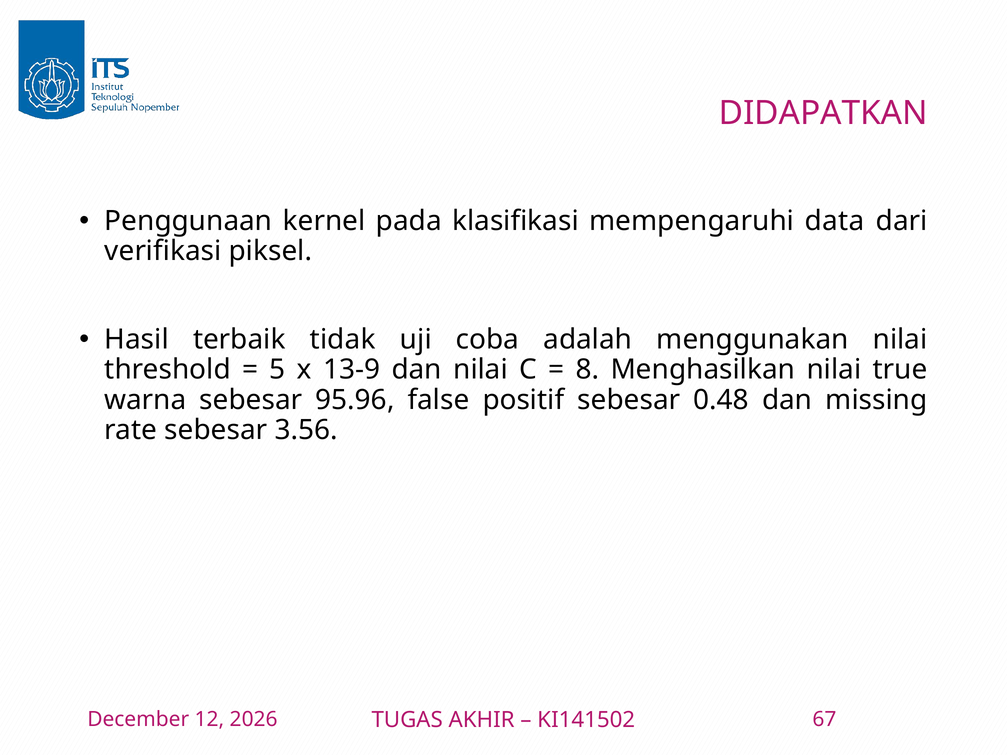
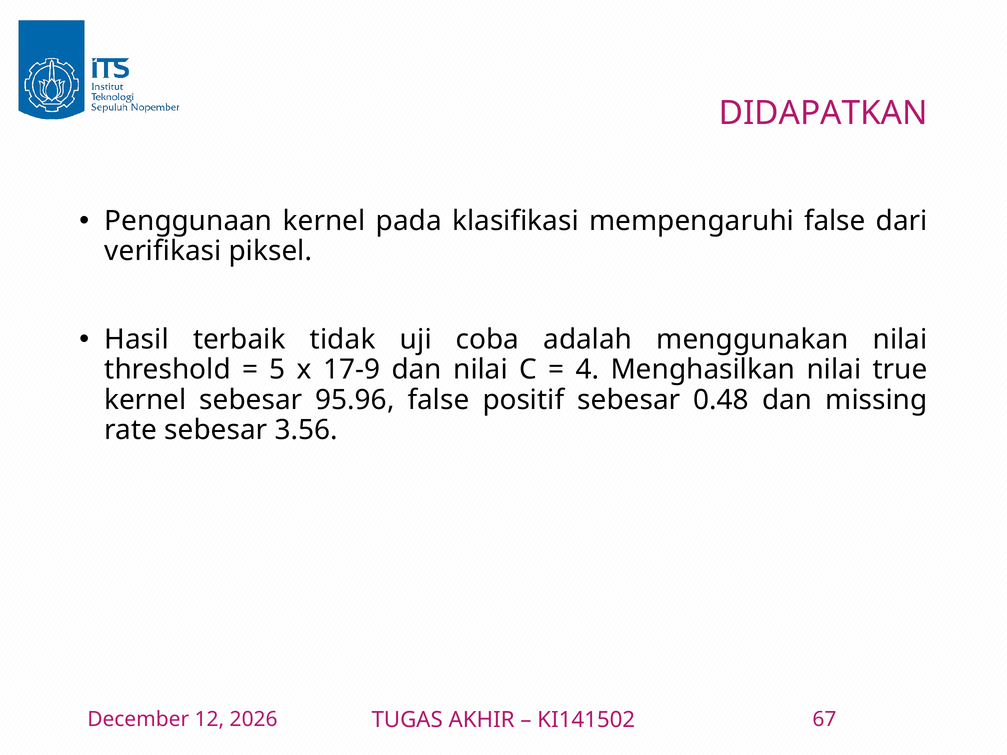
mempengaruhi data: data -> false
13-9: 13-9 -> 17-9
8: 8 -> 4
warna at (145, 400): warna -> kernel
